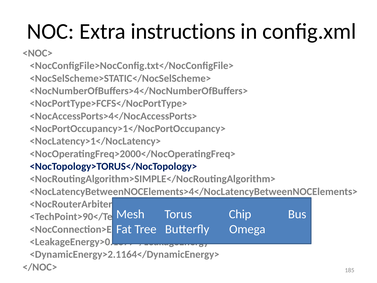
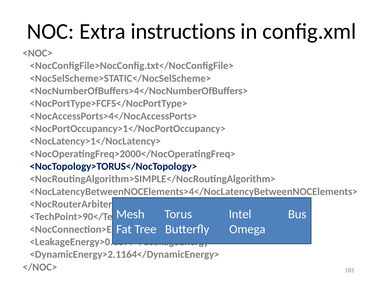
Chip: Chip -> Intel
